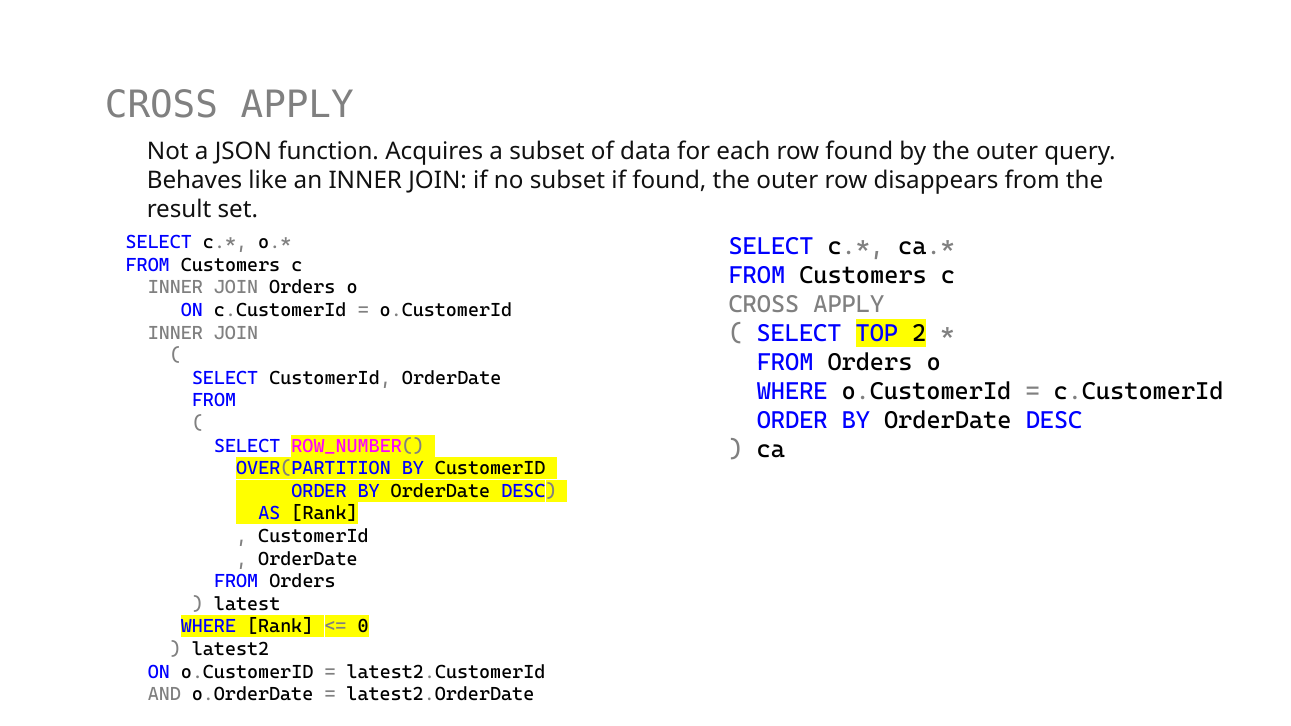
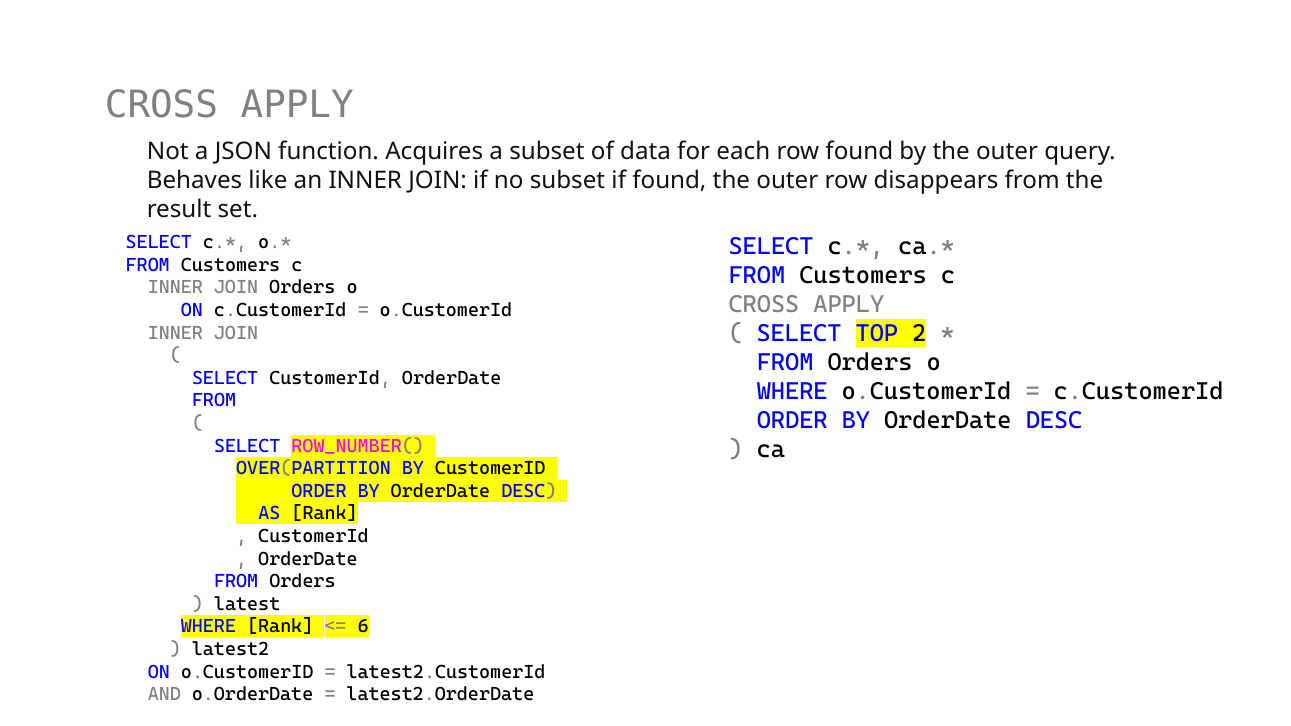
0: 0 -> 6
